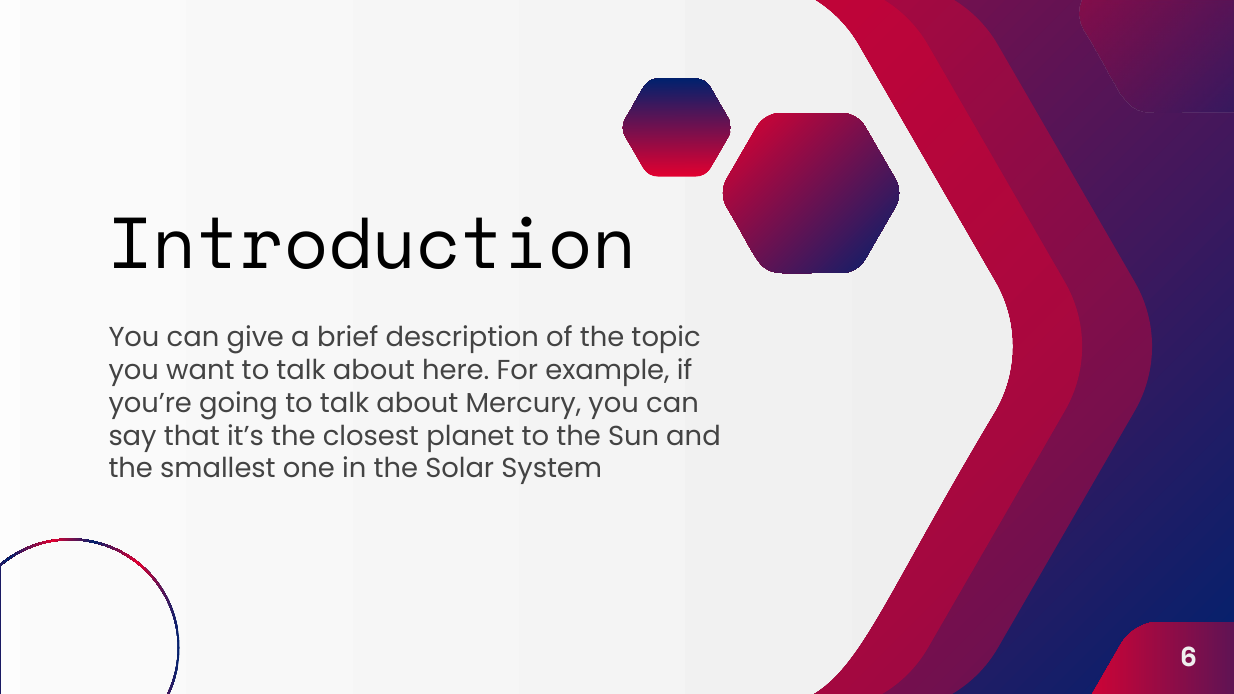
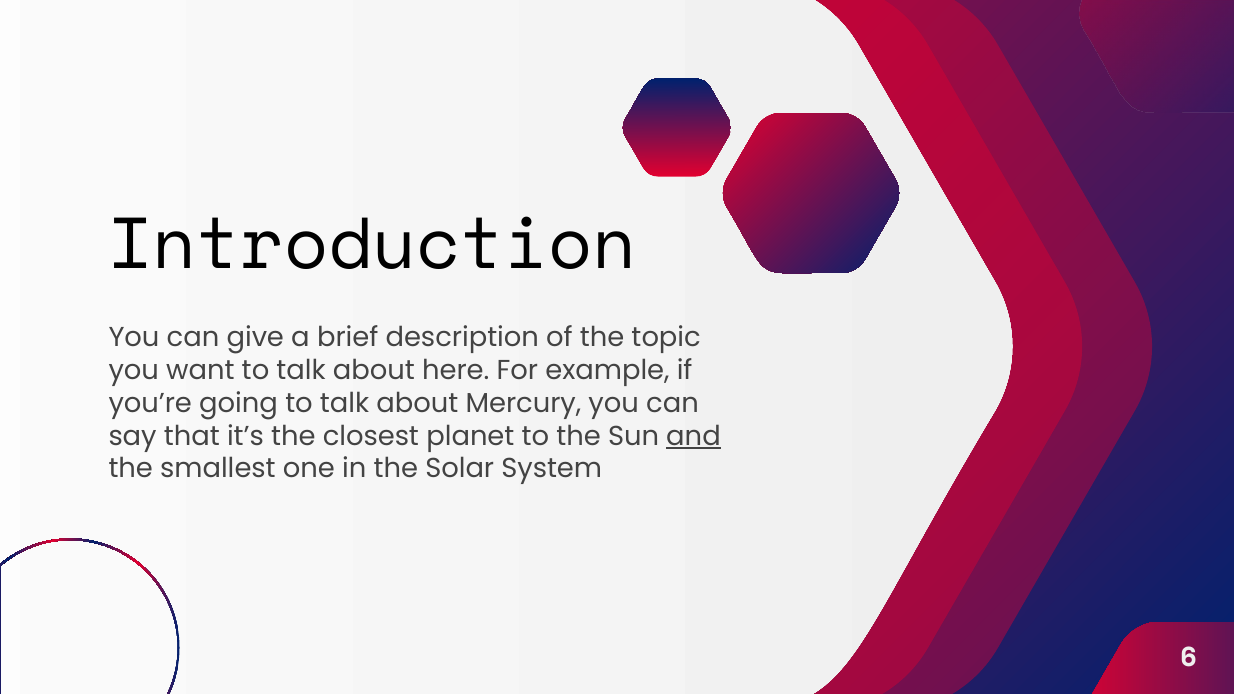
and underline: none -> present
